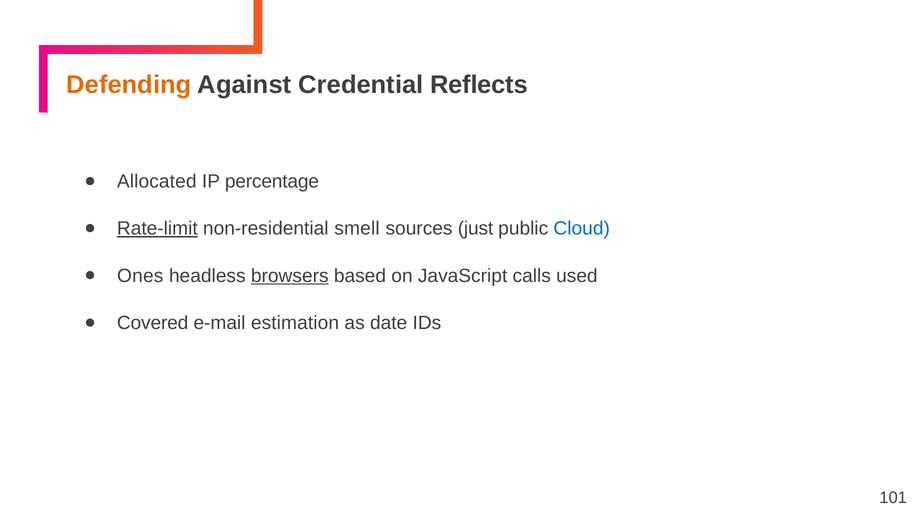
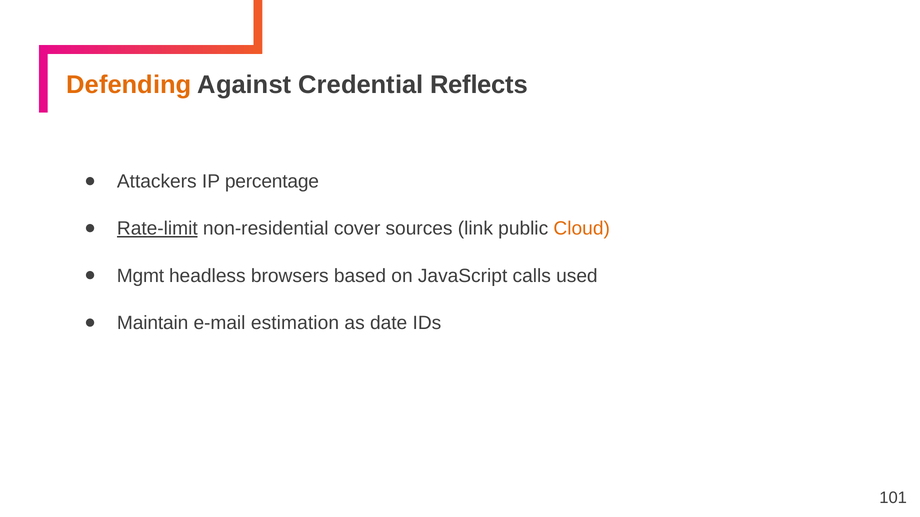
Allocated: Allocated -> Attackers
smell: smell -> cover
just: just -> link
Cloud colour: blue -> orange
Ones: Ones -> Mgmt
browsers underline: present -> none
Covered: Covered -> Maintain
